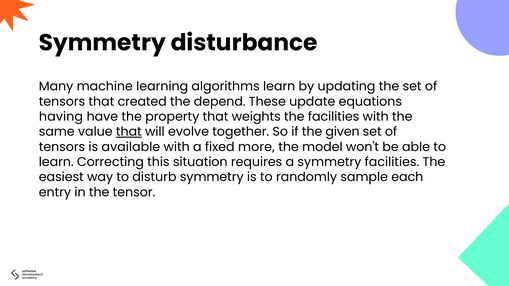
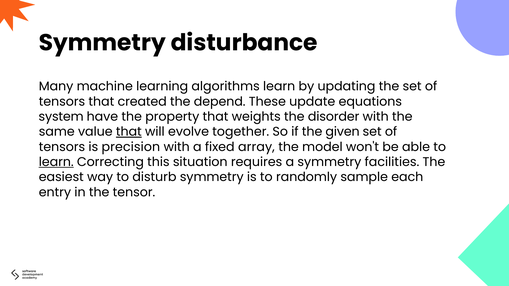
having: having -> system
the facilities: facilities -> disorder
available: available -> precision
more: more -> array
learn at (56, 162) underline: none -> present
